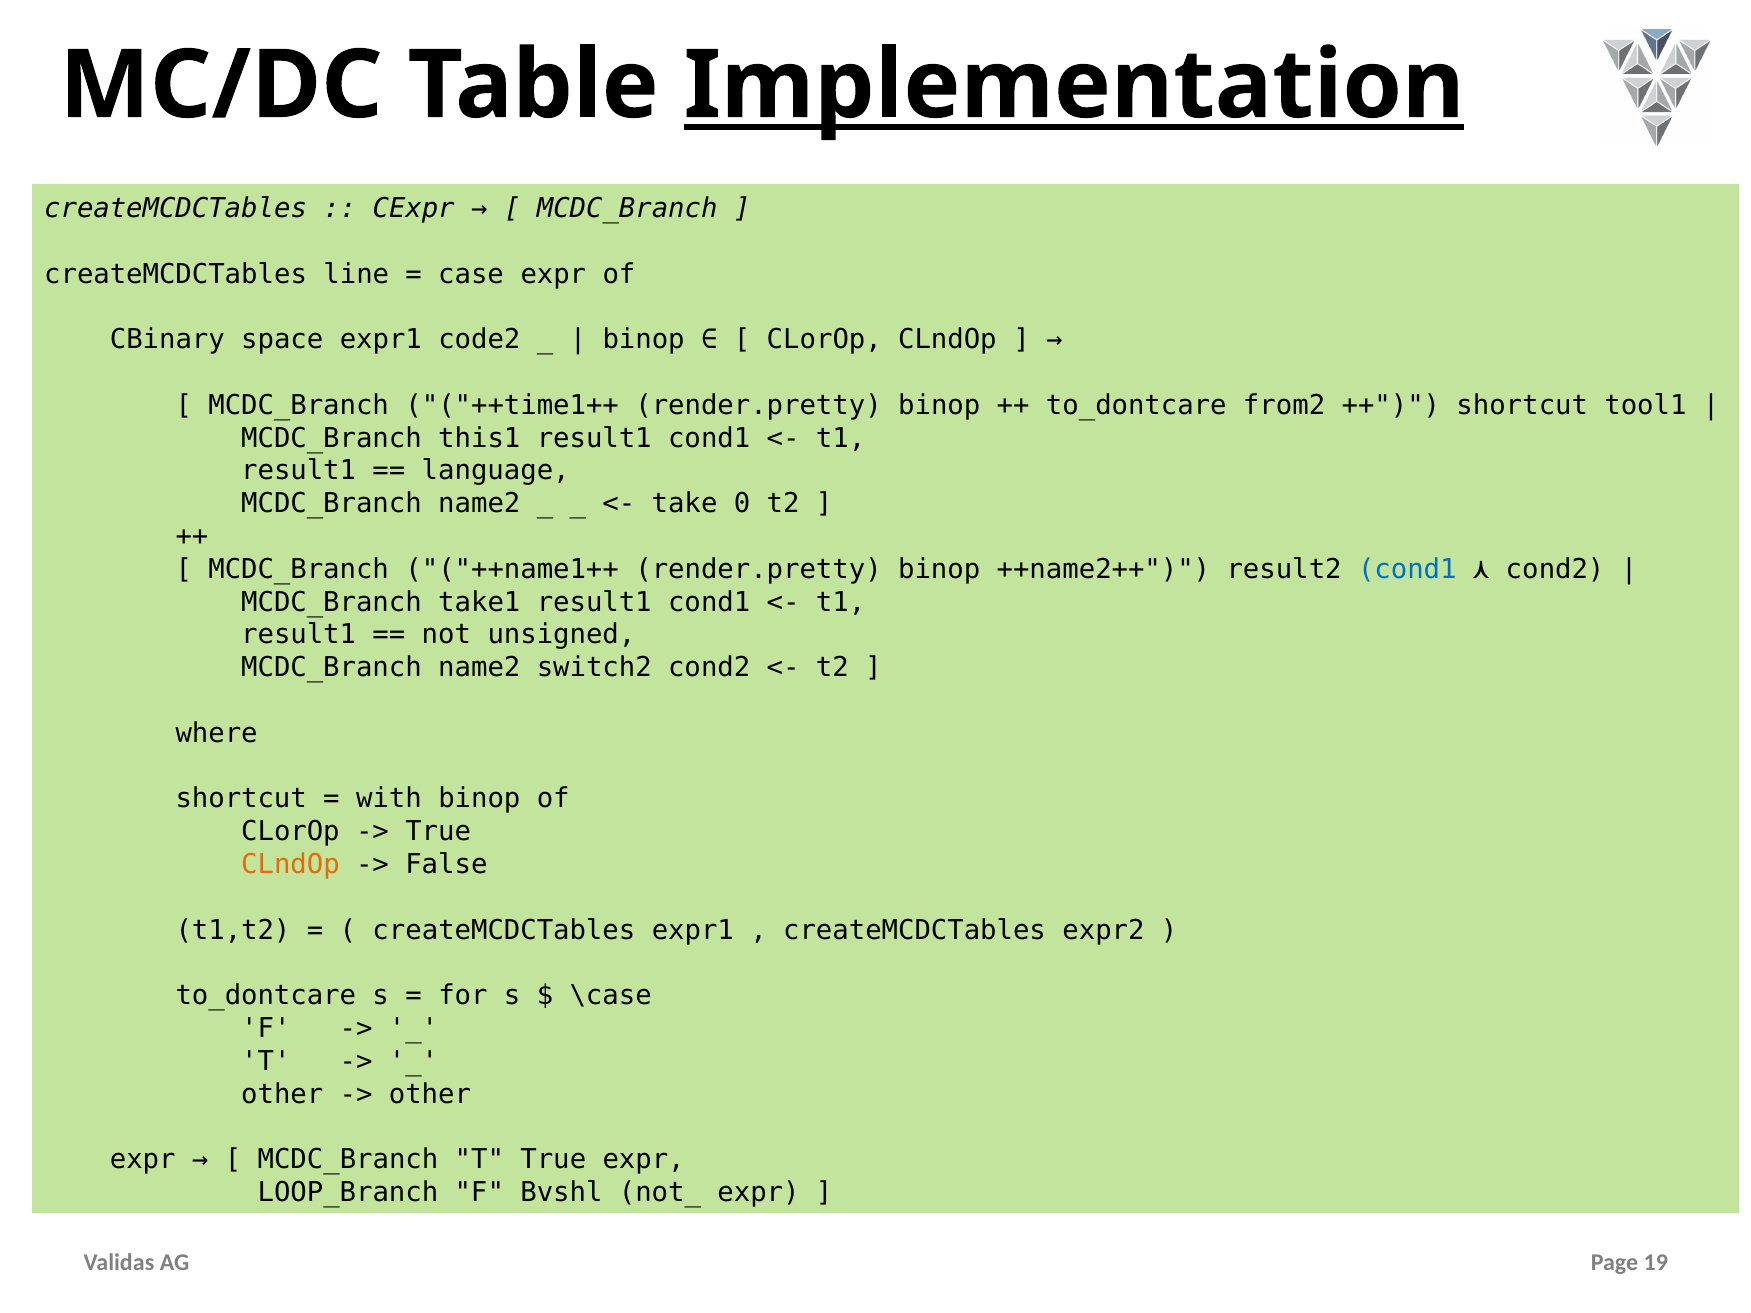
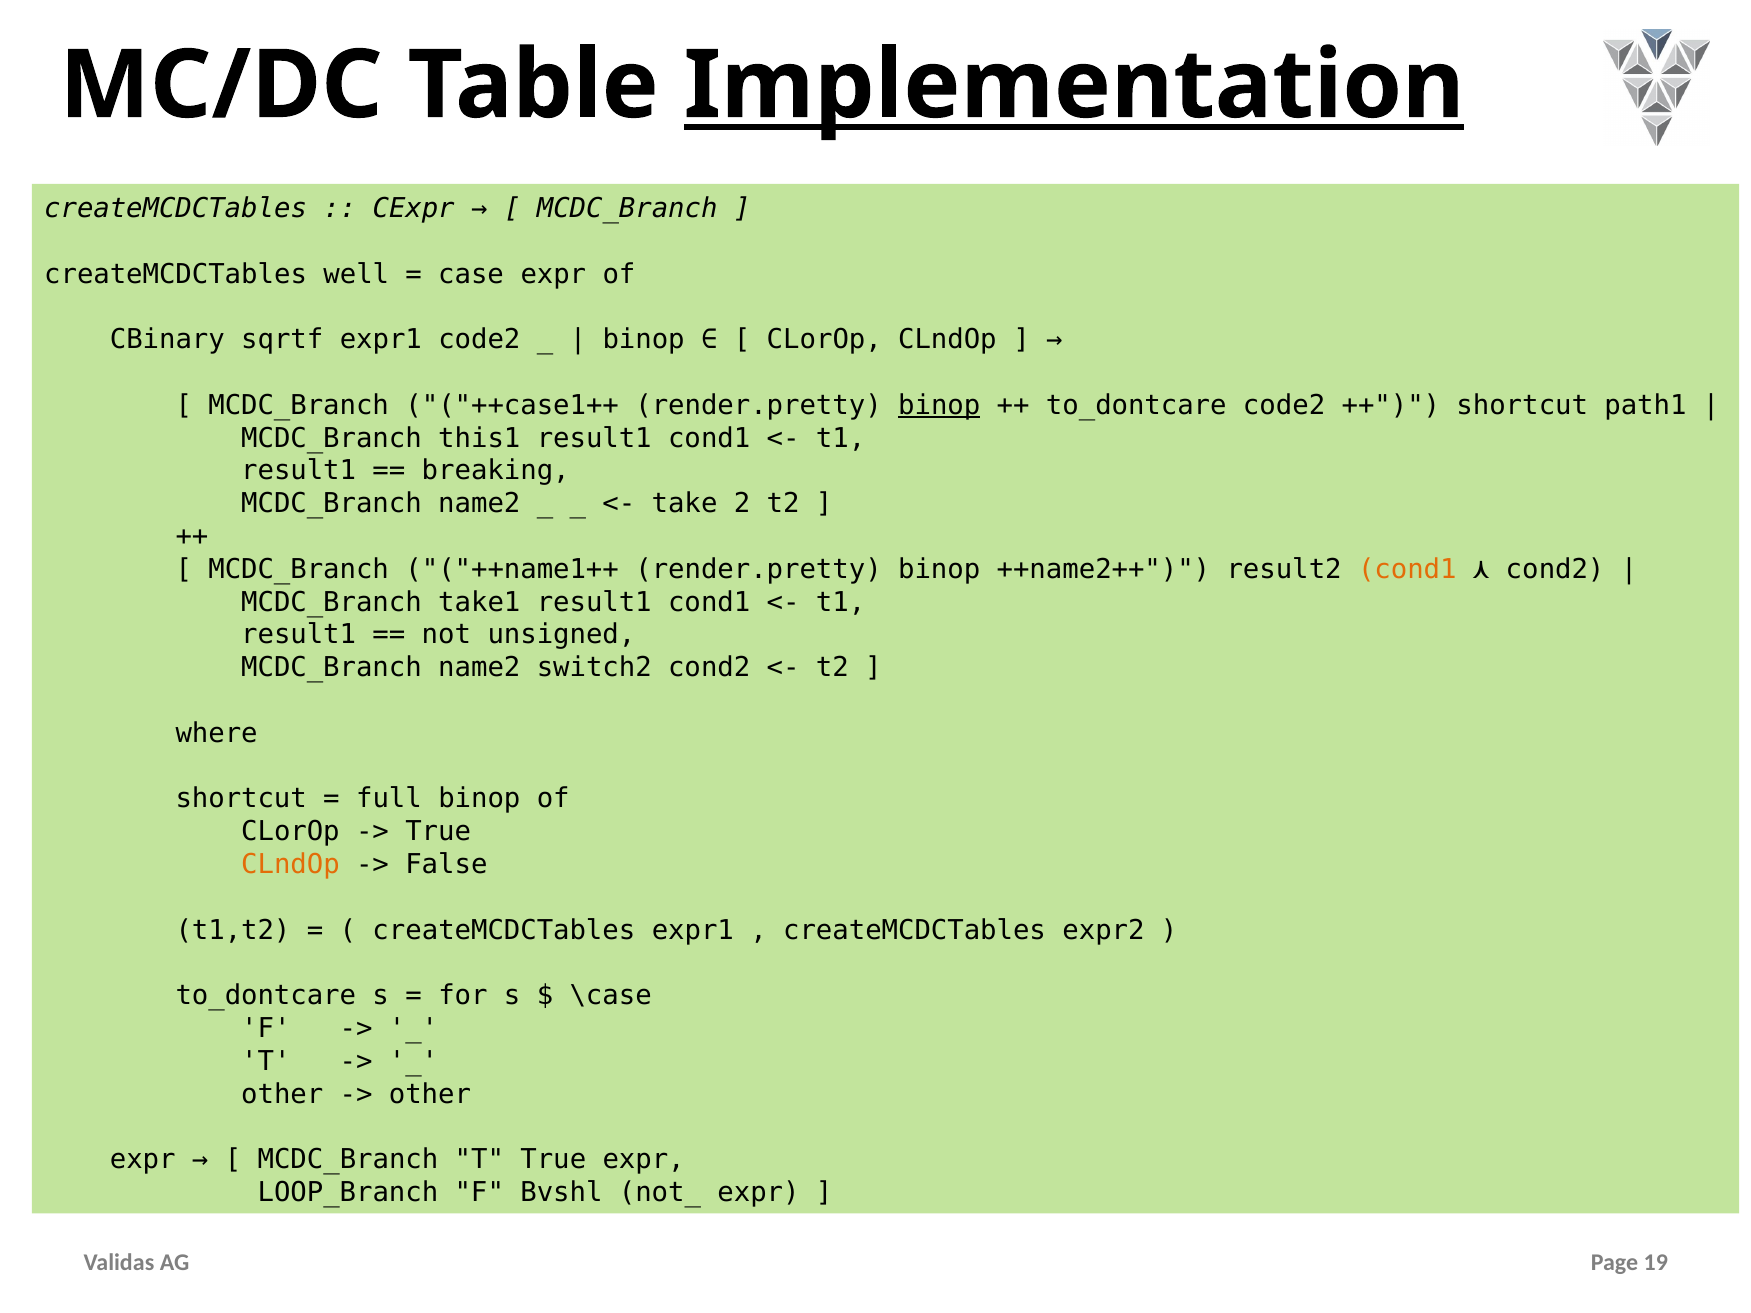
line: line -> well
space: space -> sqrtf
++time1++: ++time1++ -> ++case1++
binop at (939, 405) underline: none -> present
to_dontcare from2: from2 -> code2
tool1: tool1 -> path1
language: language -> breaking
0: 0 -> 2
cond1 at (1407, 569) colour: blue -> orange
with: with -> full
